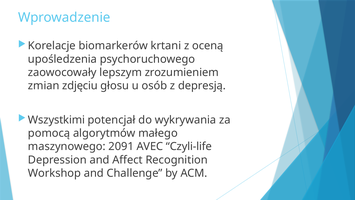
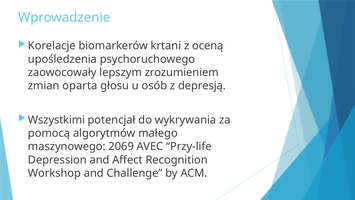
zdjęciu: zdjęciu -> oparta
2091: 2091 -> 2069
Czyli-life: Czyli-life -> Przy-life
